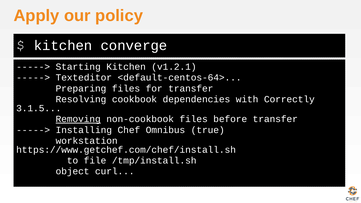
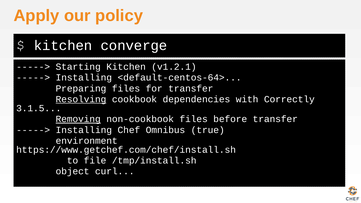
Texteditor at (84, 78): Texteditor -> Installing
Resolving underline: none -> present
workstation: workstation -> environment
